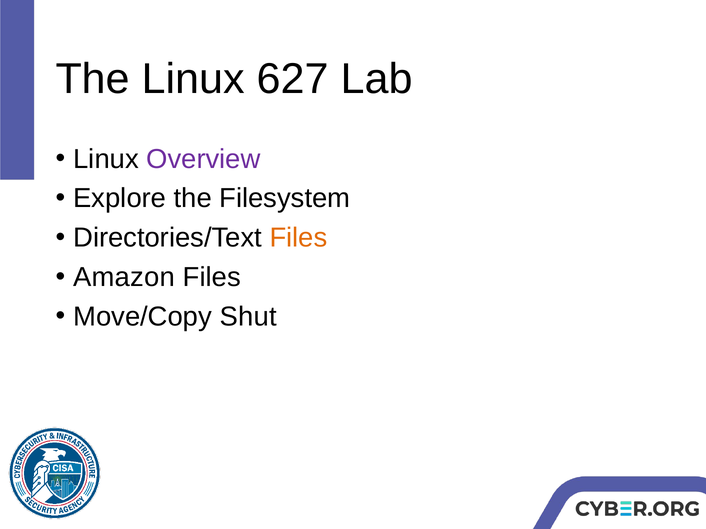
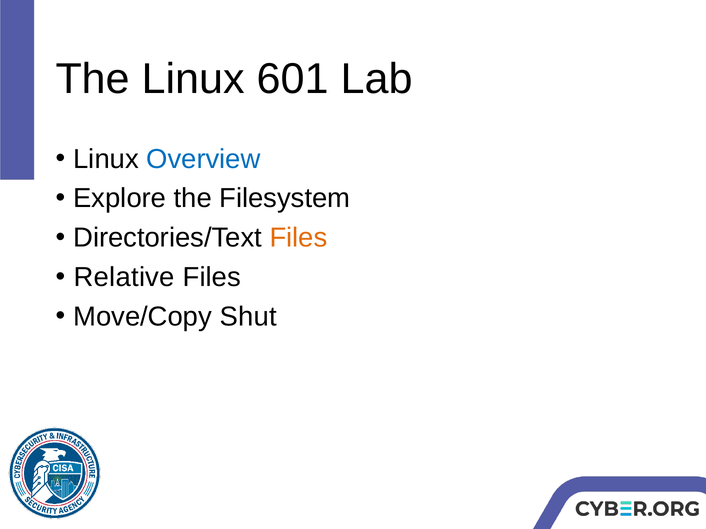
627: 627 -> 601
Overview colour: purple -> blue
Amazon: Amazon -> Relative
